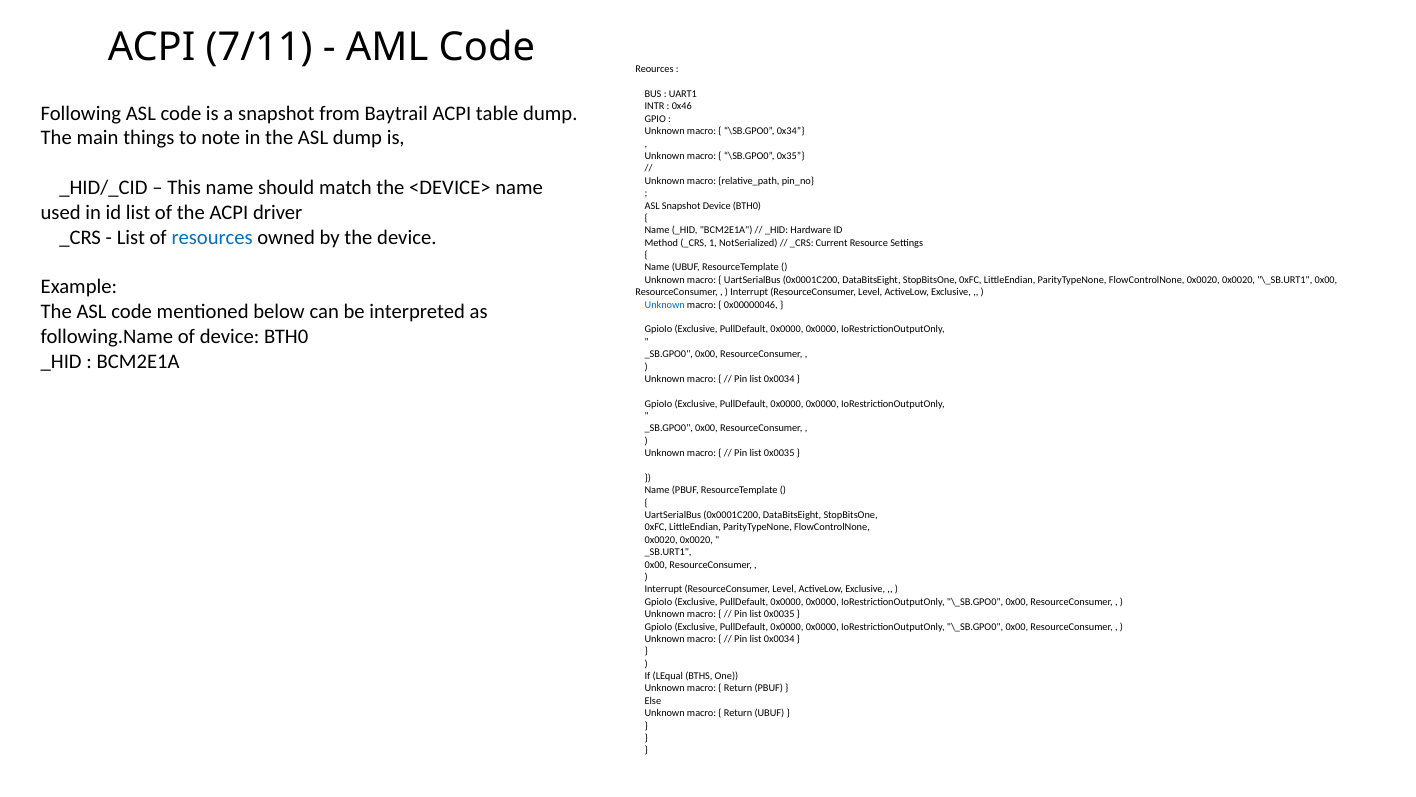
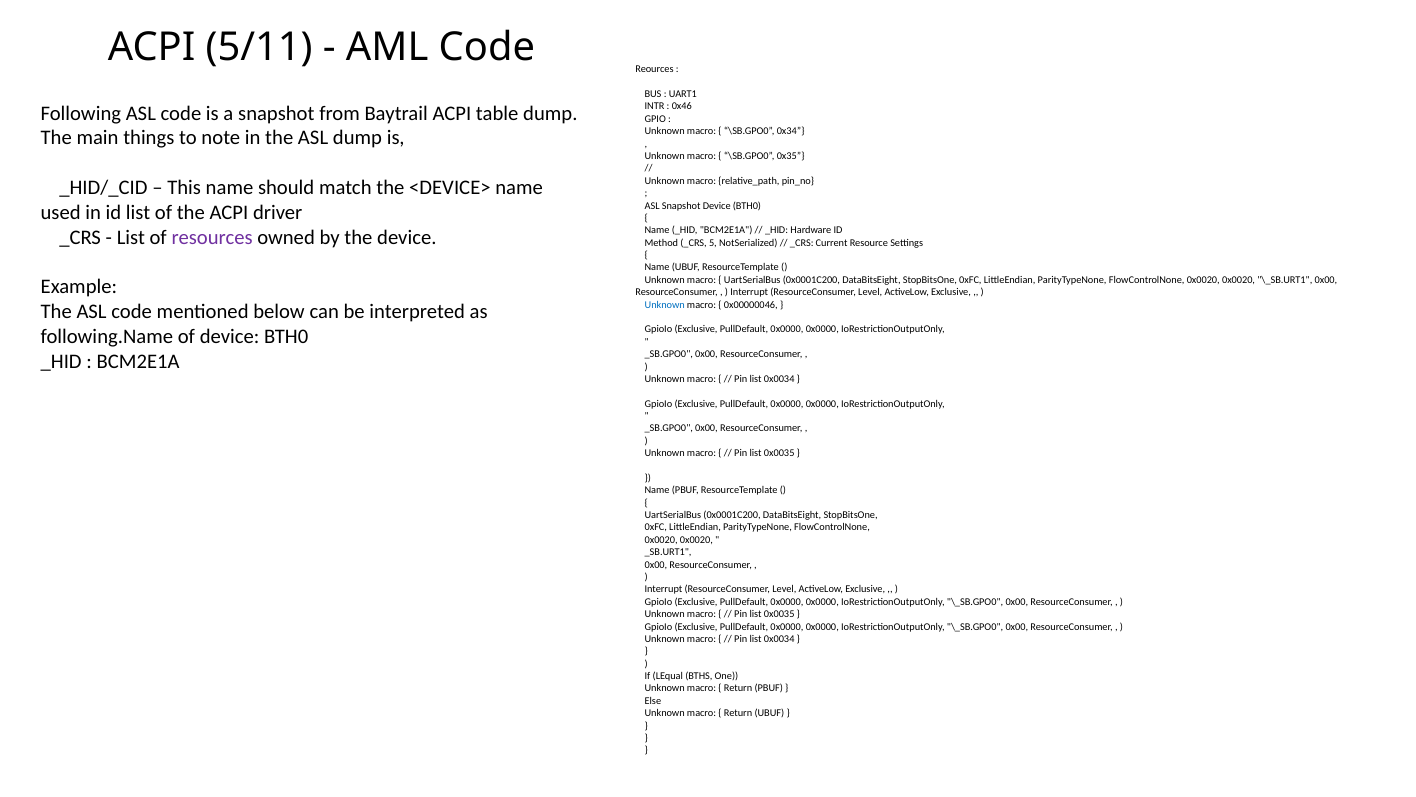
7/11: 7/11 -> 5/11
resources colour: blue -> purple
1: 1 -> 5
